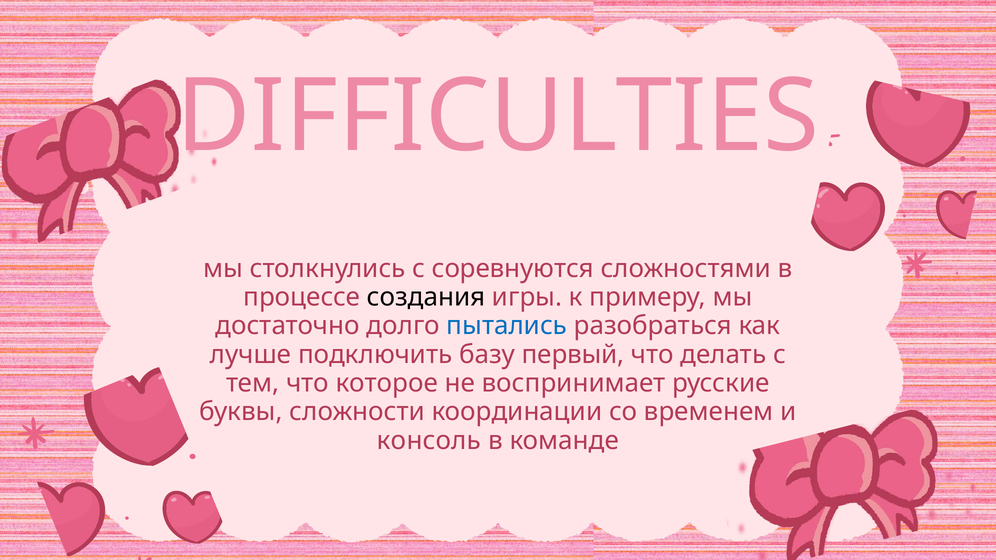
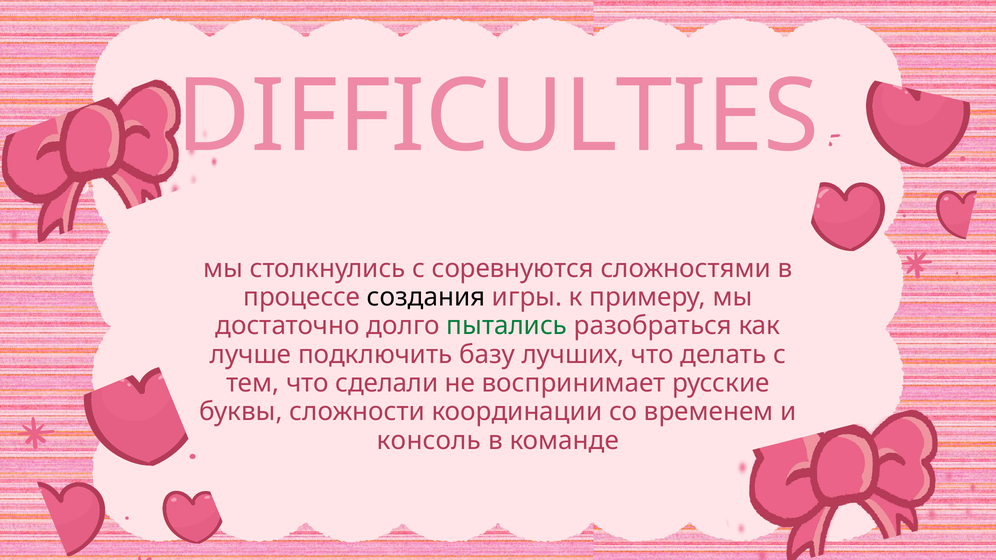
пытались colour: blue -> green
первый: первый -> лучших
которое: которое -> сделали
